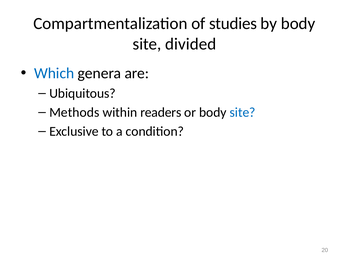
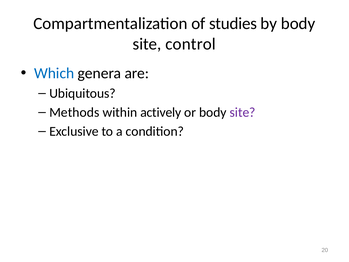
divided: divided -> control
readers: readers -> actively
site at (243, 112) colour: blue -> purple
